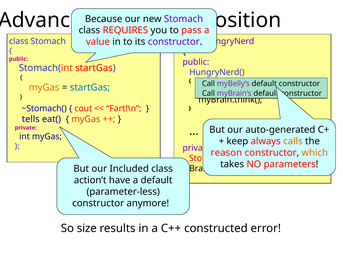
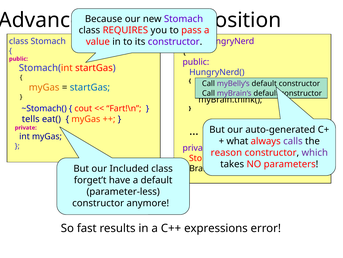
keep: keep -> what
calls colour: orange -> purple
which colour: orange -> purple
action’t: action’t -> forget’t
size: size -> fast
constructed: constructed -> expressions
